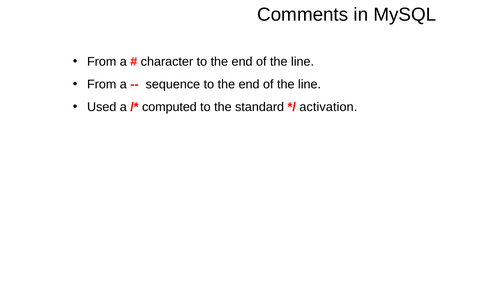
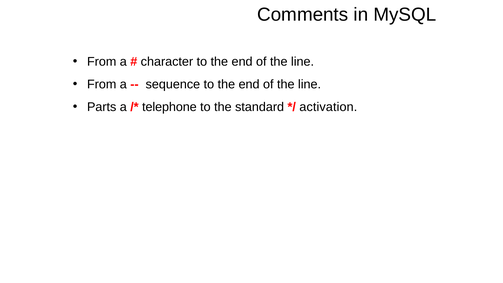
Used: Used -> Parts
computed: computed -> telephone
